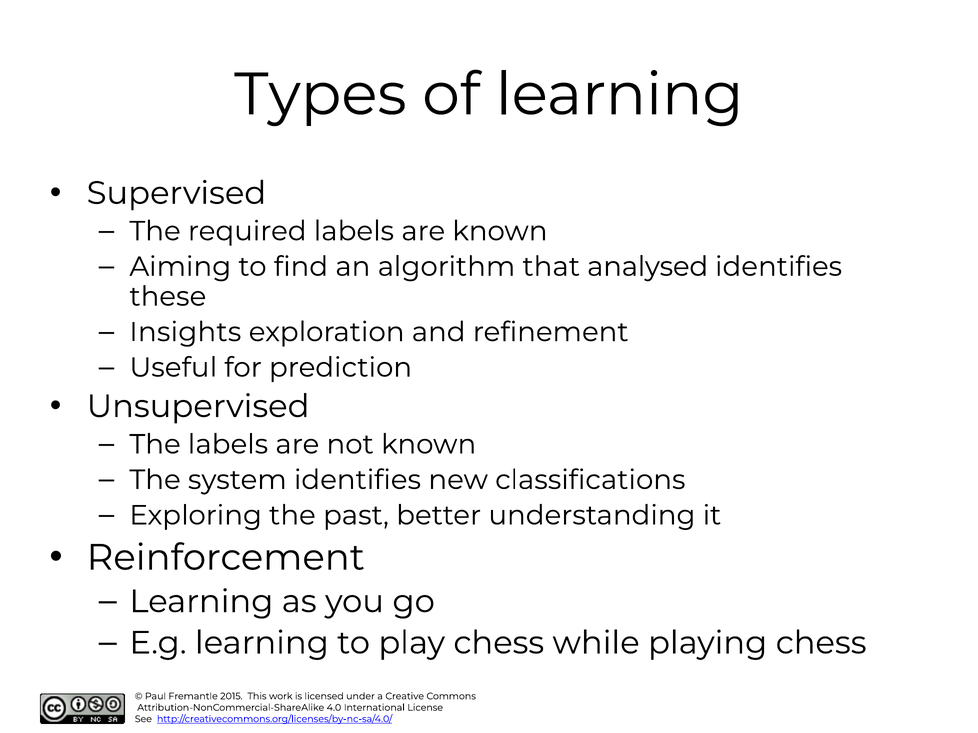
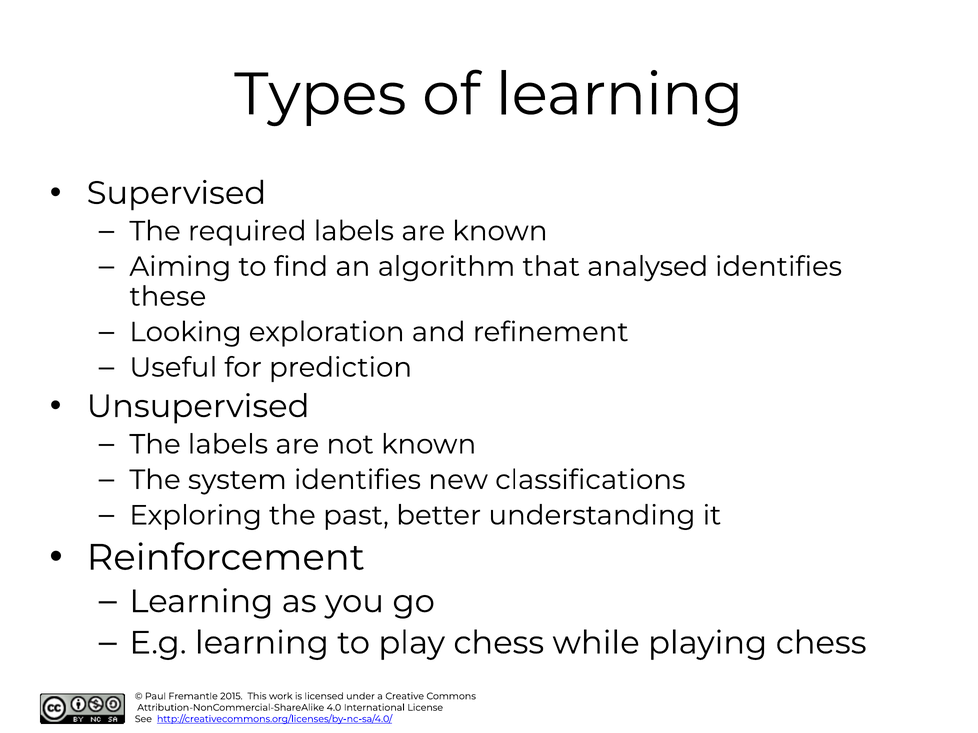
Insights: Insights -> Looking
